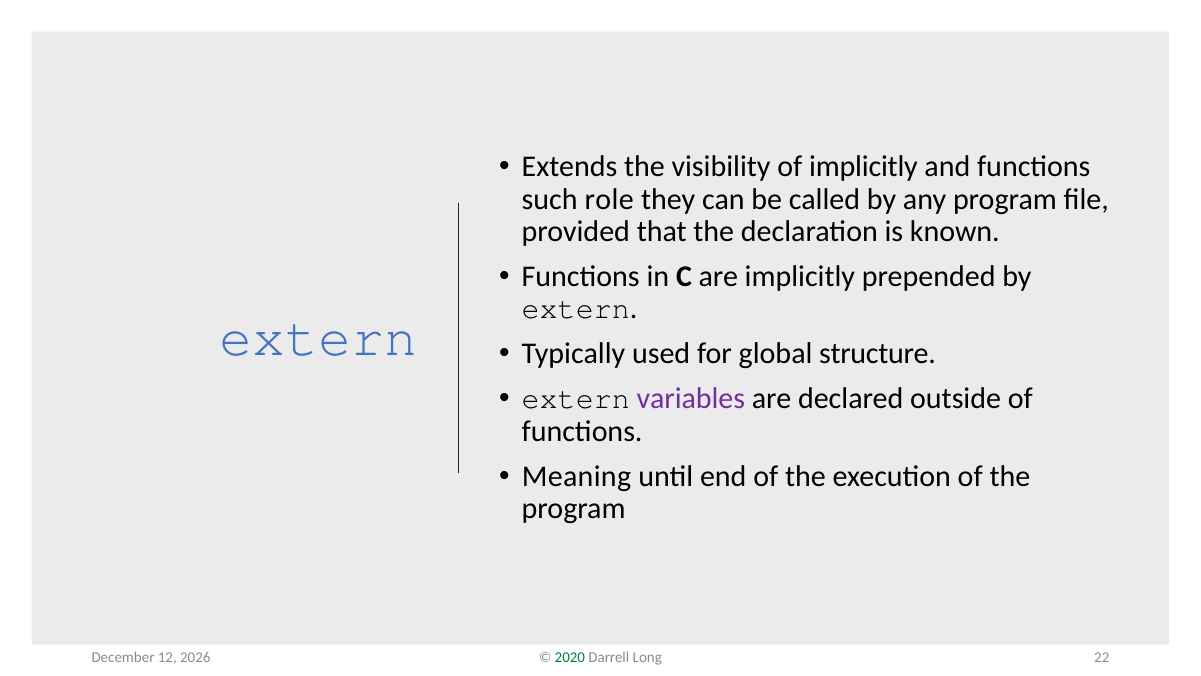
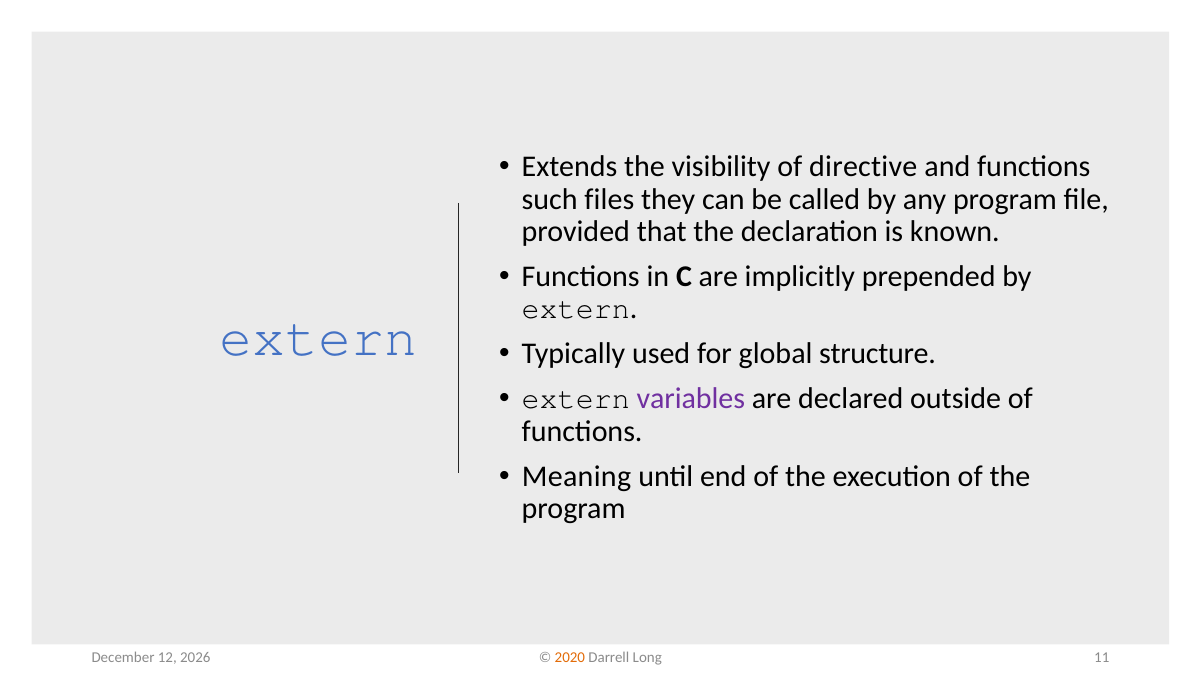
of implicitly: implicitly -> directive
role: role -> files
2020 colour: green -> orange
22: 22 -> 11
